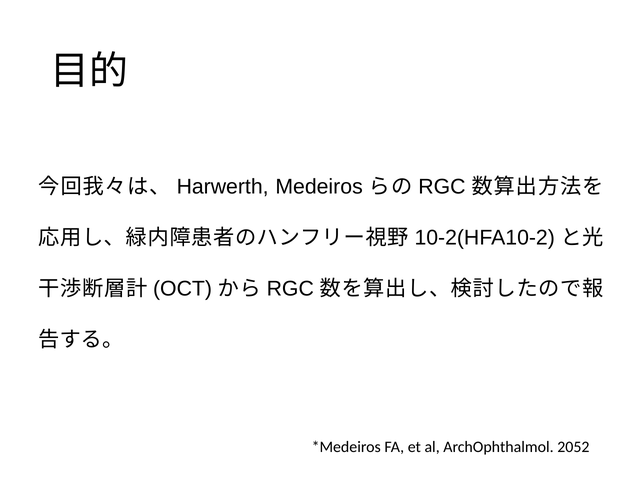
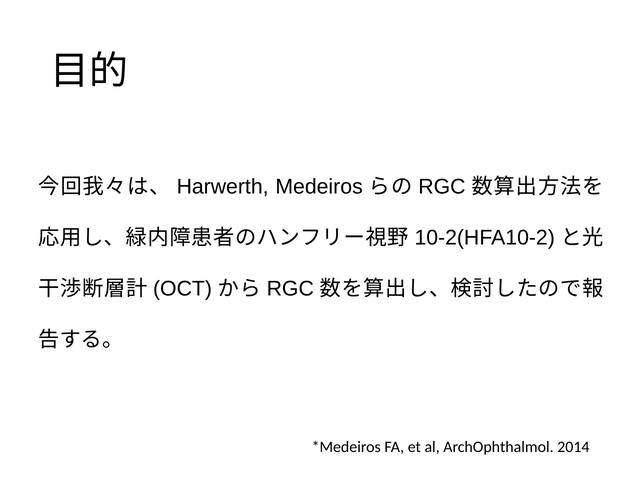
2052: 2052 -> 2014
